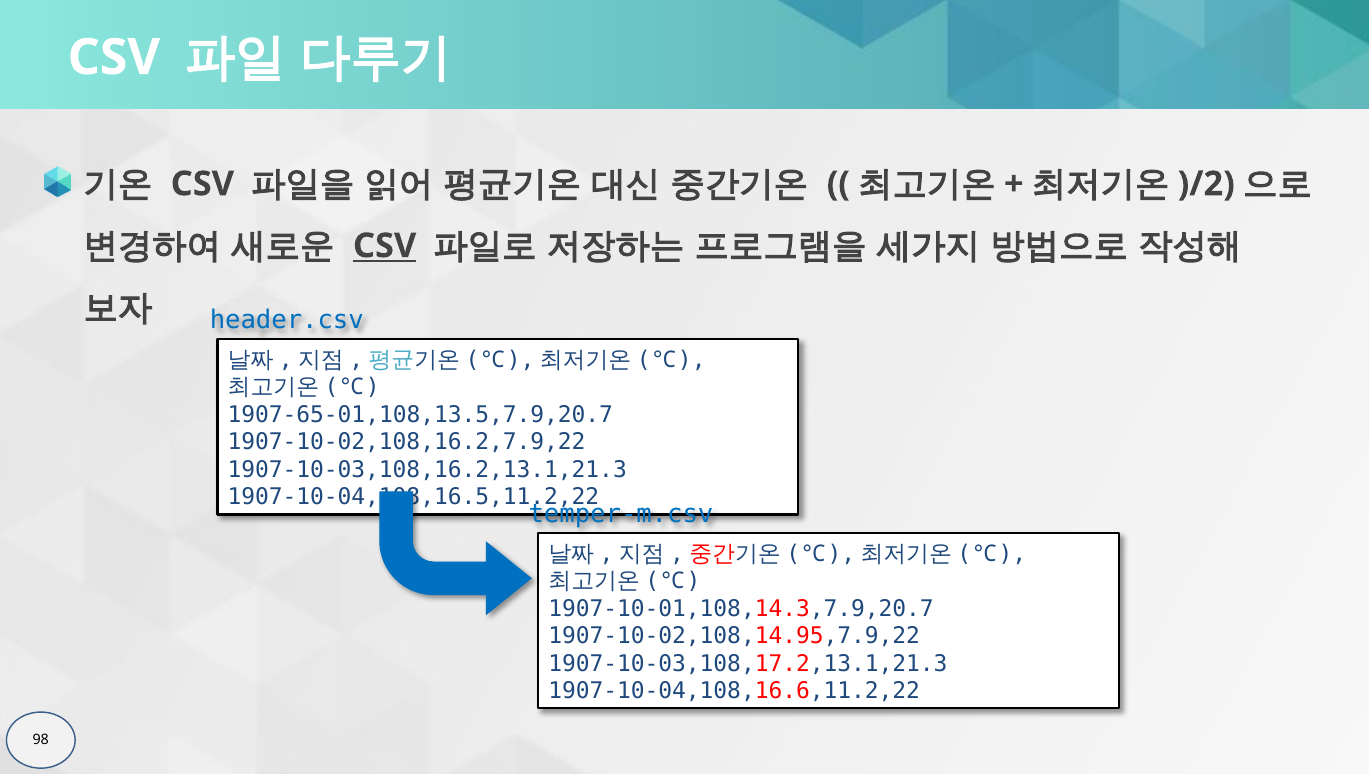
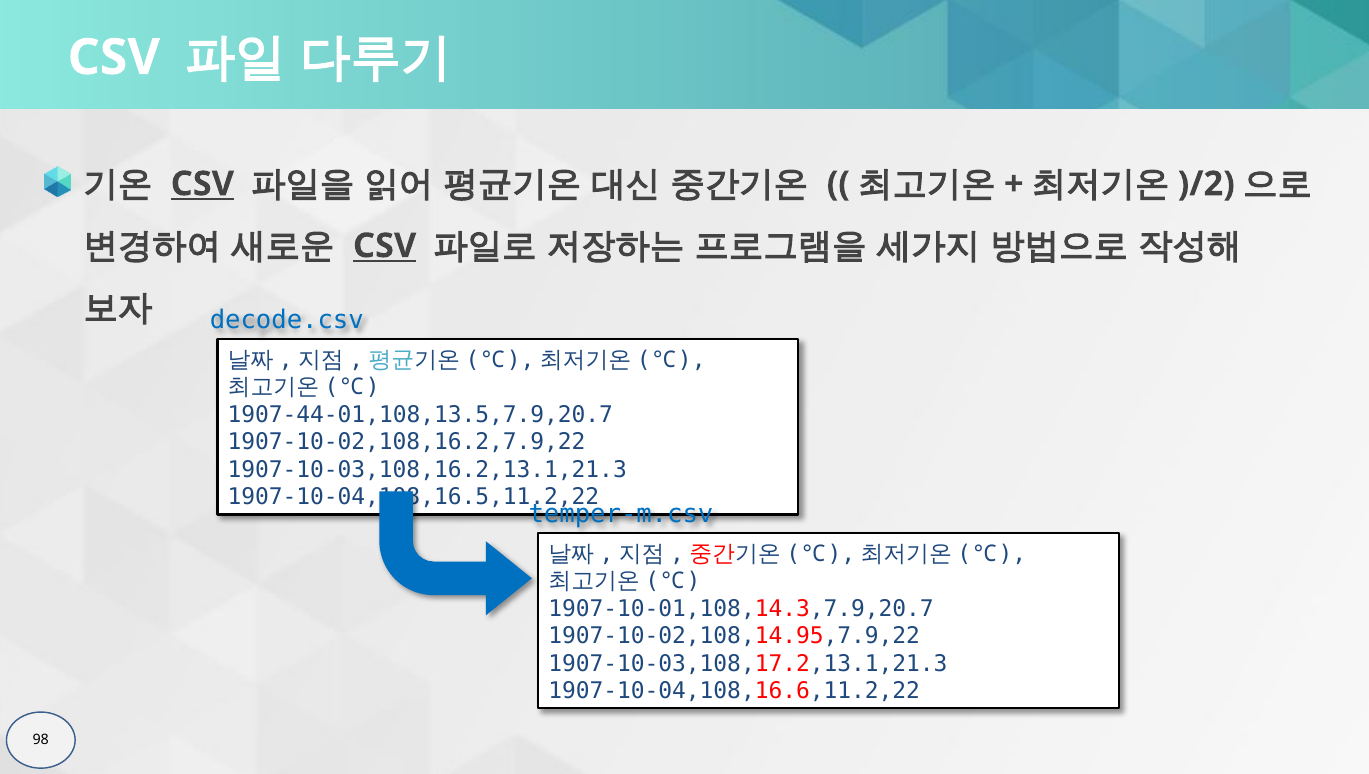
CSV at (202, 184) underline: none -> present
header.csv: header.csv -> decode.csv
1907-65-01,108,13.5,7.9,20.7: 1907-65-01,108,13.5,7.9,20.7 -> 1907-44-01,108,13.5,7.9,20.7
